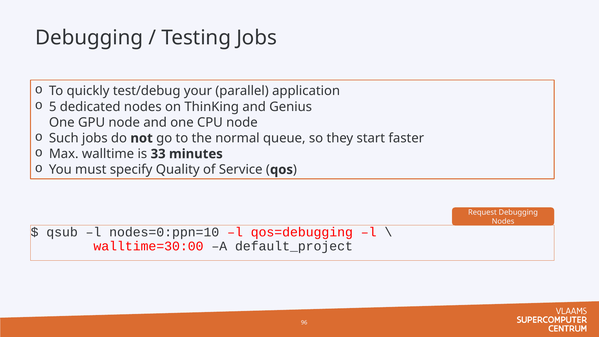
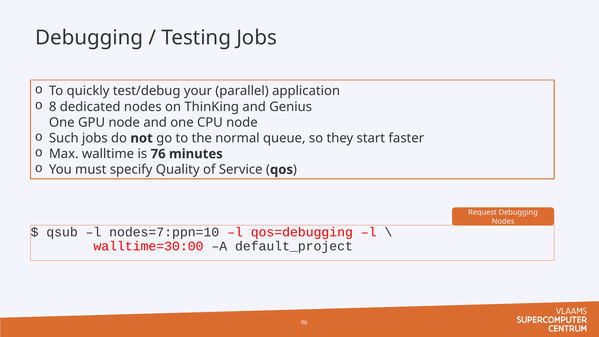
5: 5 -> 8
33: 33 -> 76
nodes=0:ppn=10: nodes=0:ppn=10 -> nodes=7:ppn=10
